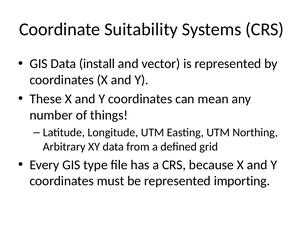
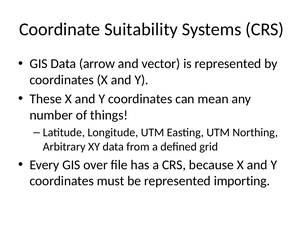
install: install -> arrow
type: type -> over
